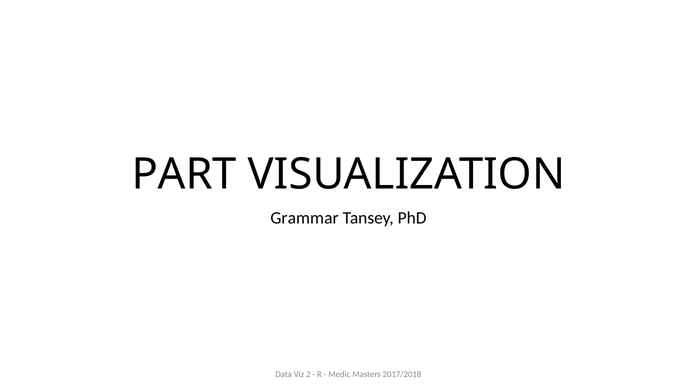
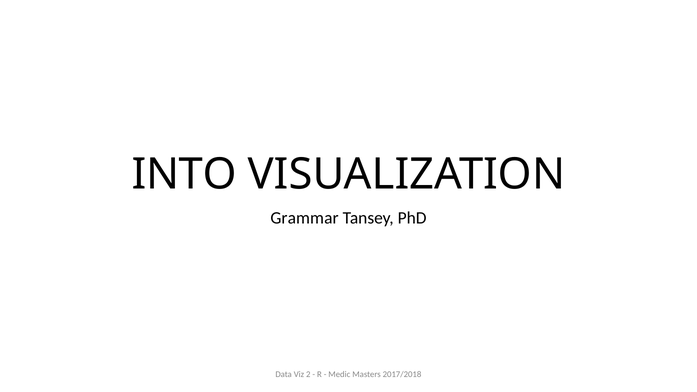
PART: PART -> INTO
